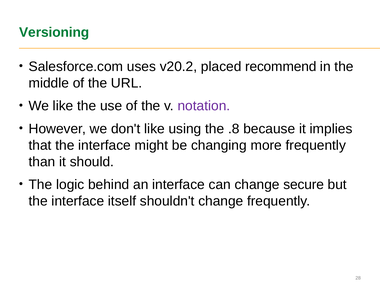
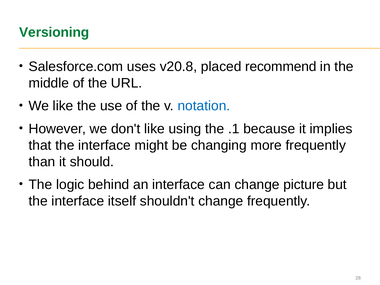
v20.2: v20.2 -> v20.8
notation colour: purple -> blue
.8: .8 -> .1
secure: secure -> picture
